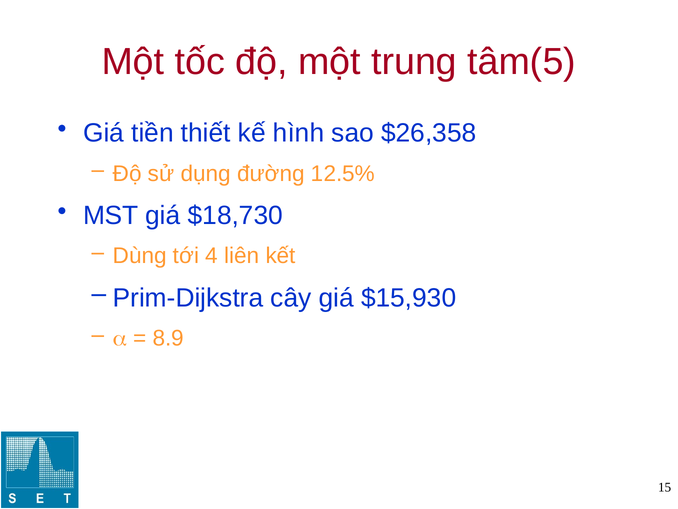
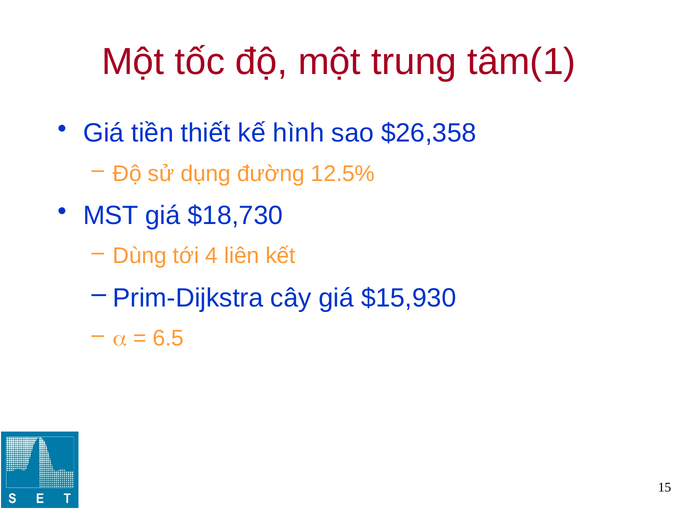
tâm(5: tâm(5 -> tâm(1
8.9: 8.9 -> 6.5
